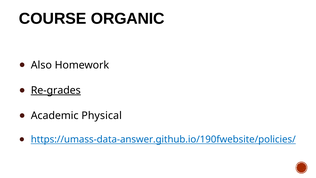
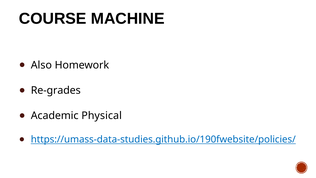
ORGANIC: ORGANIC -> MACHINE
Re-grades underline: present -> none
https://umass-data-answer.github.io/190fwebsite/policies/: https://umass-data-answer.github.io/190fwebsite/policies/ -> https://umass-data-studies.github.io/190fwebsite/policies/
